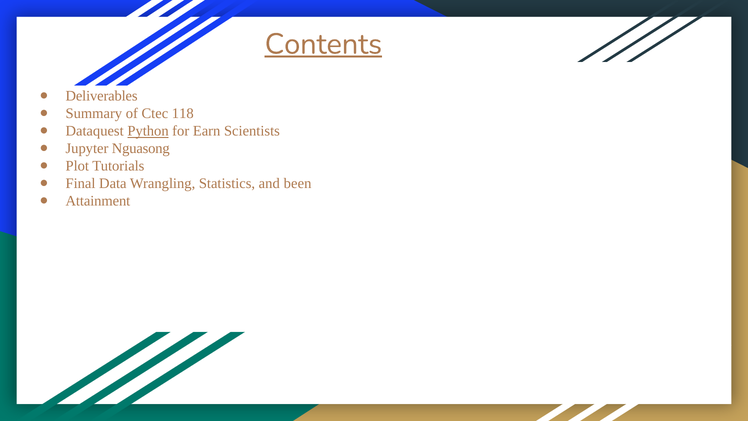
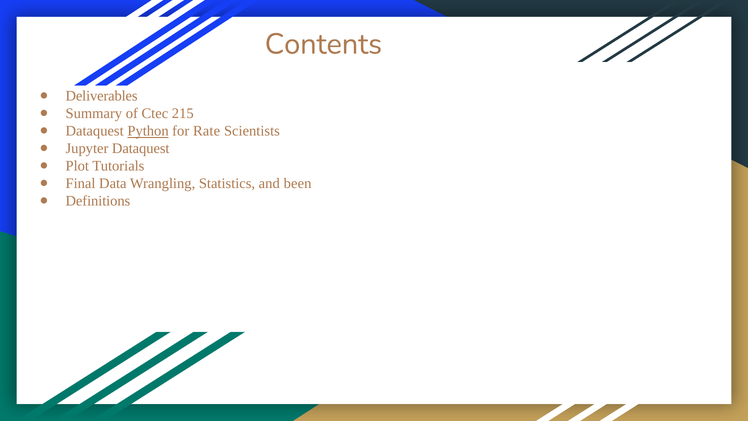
Contents underline: present -> none
118: 118 -> 215
Earn: Earn -> Rate
Jupyter Nguasong: Nguasong -> Dataquest
Attainment: Attainment -> Definitions
